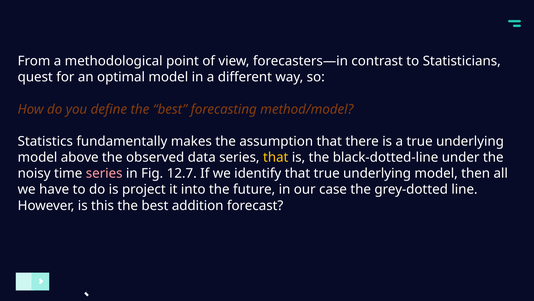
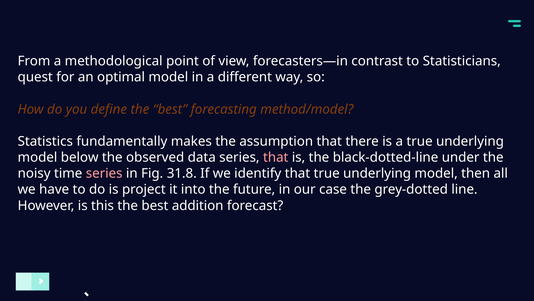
above: above -> below
that at (276, 157) colour: yellow -> pink
12.7: 12.7 -> 31.8
